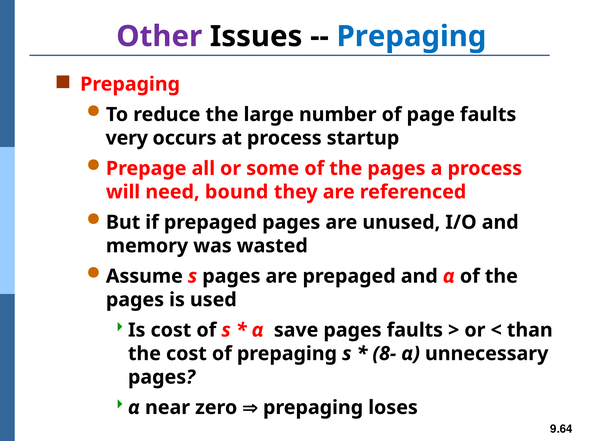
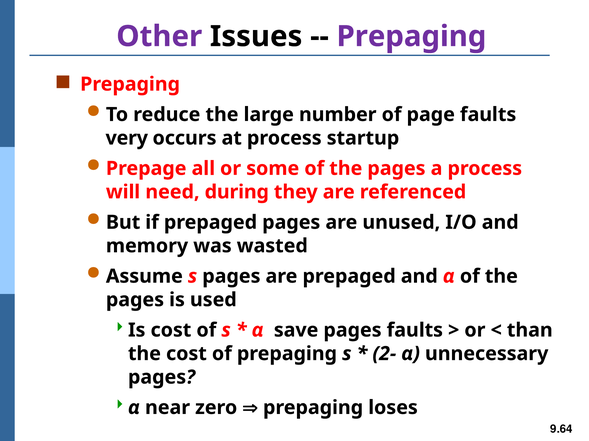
Prepaging at (411, 36) colour: blue -> purple
bound: bound -> during
8-: 8- -> 2-
